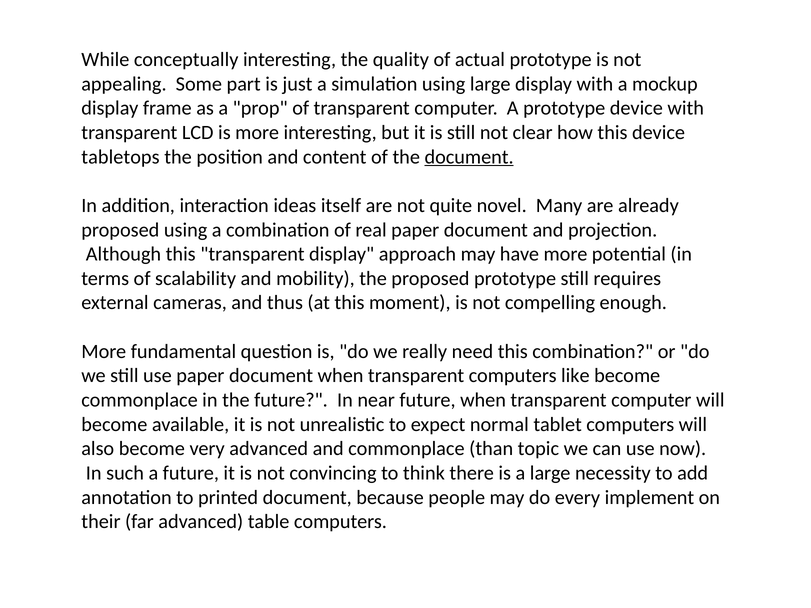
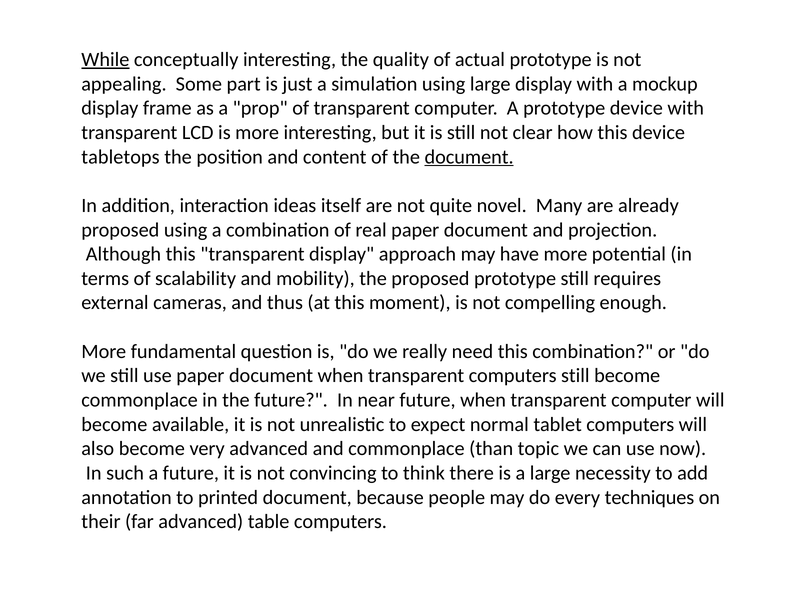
While underline: none -> present
computers like: like -> still
implement: implement -> techniques
